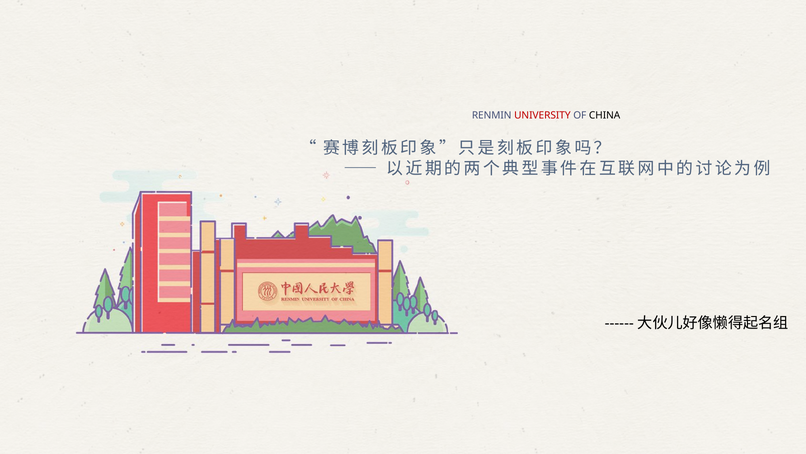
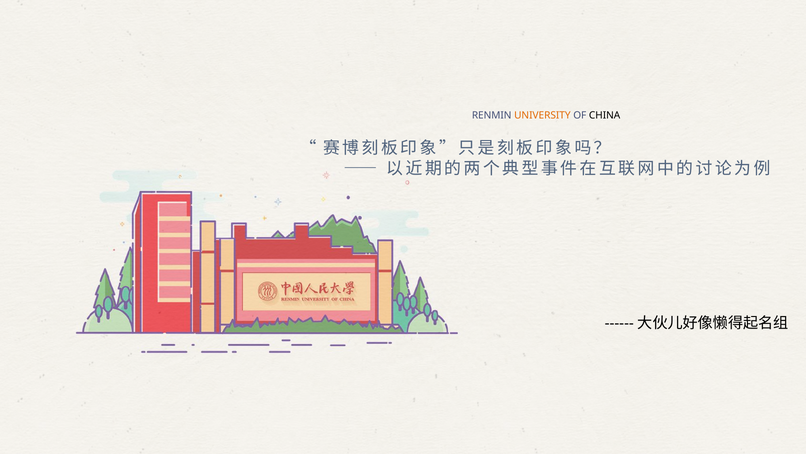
UNIVERSITY colour: red -> orange
